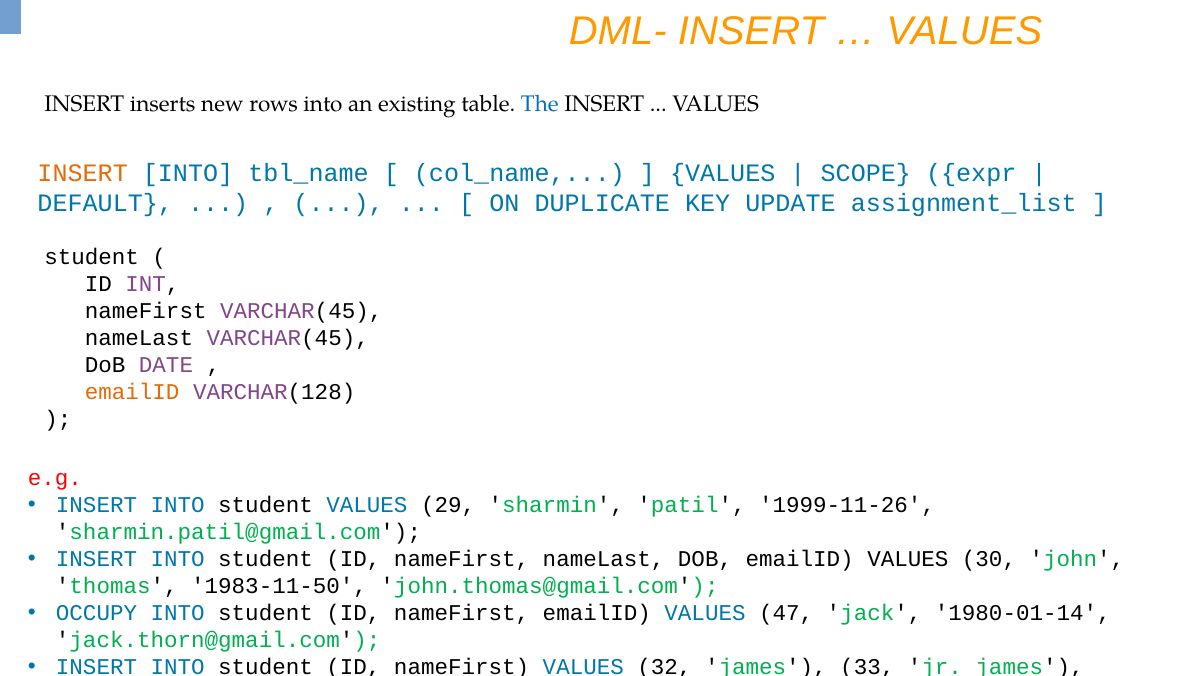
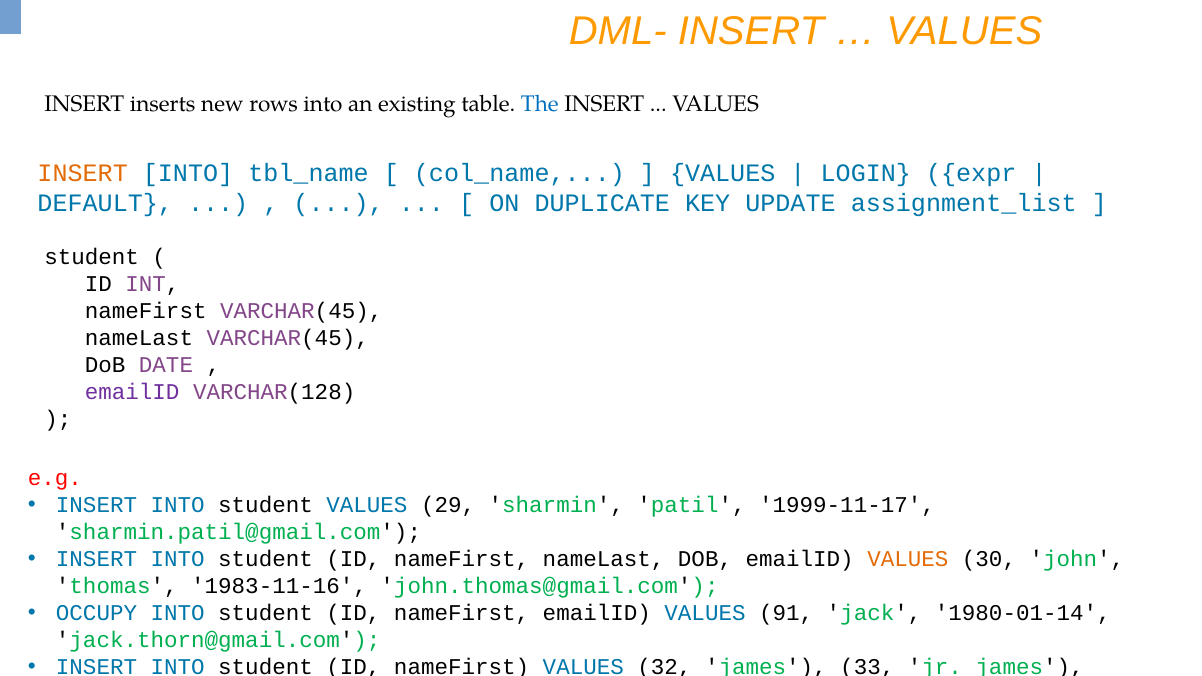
SCOPE: SCOPE -> LOGIN
emailID at (132, 392) colour: orange -> purple
1999-11-26: 1999-11-26 -> 1999-11-17
VALUES at (908, 559) colour: black -> orange
1983-11-50: 1983-11-50 -> 1983-11-16
47: 47 -> 91
